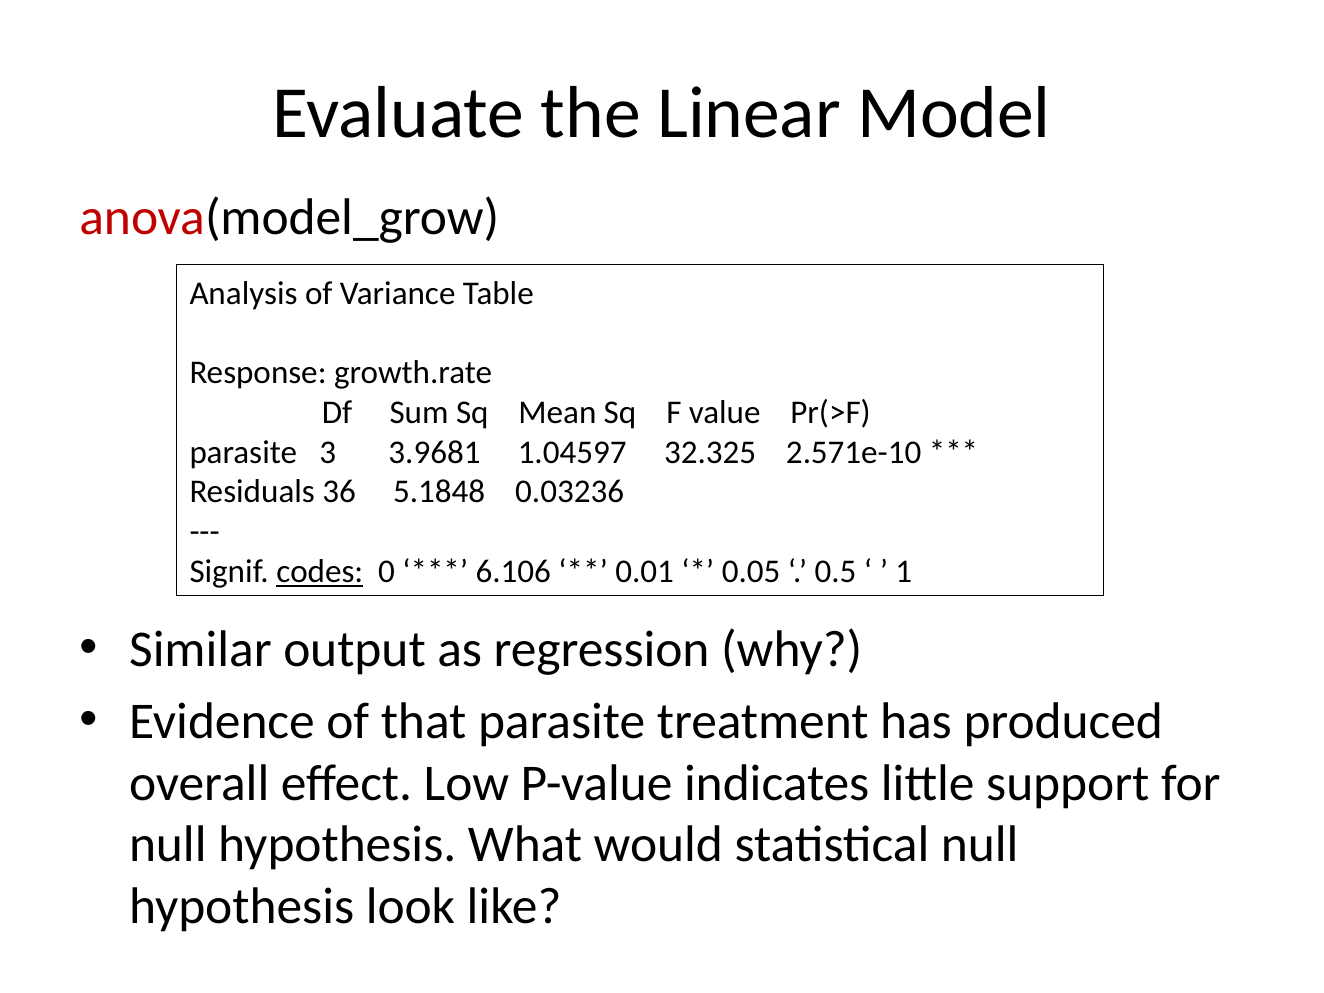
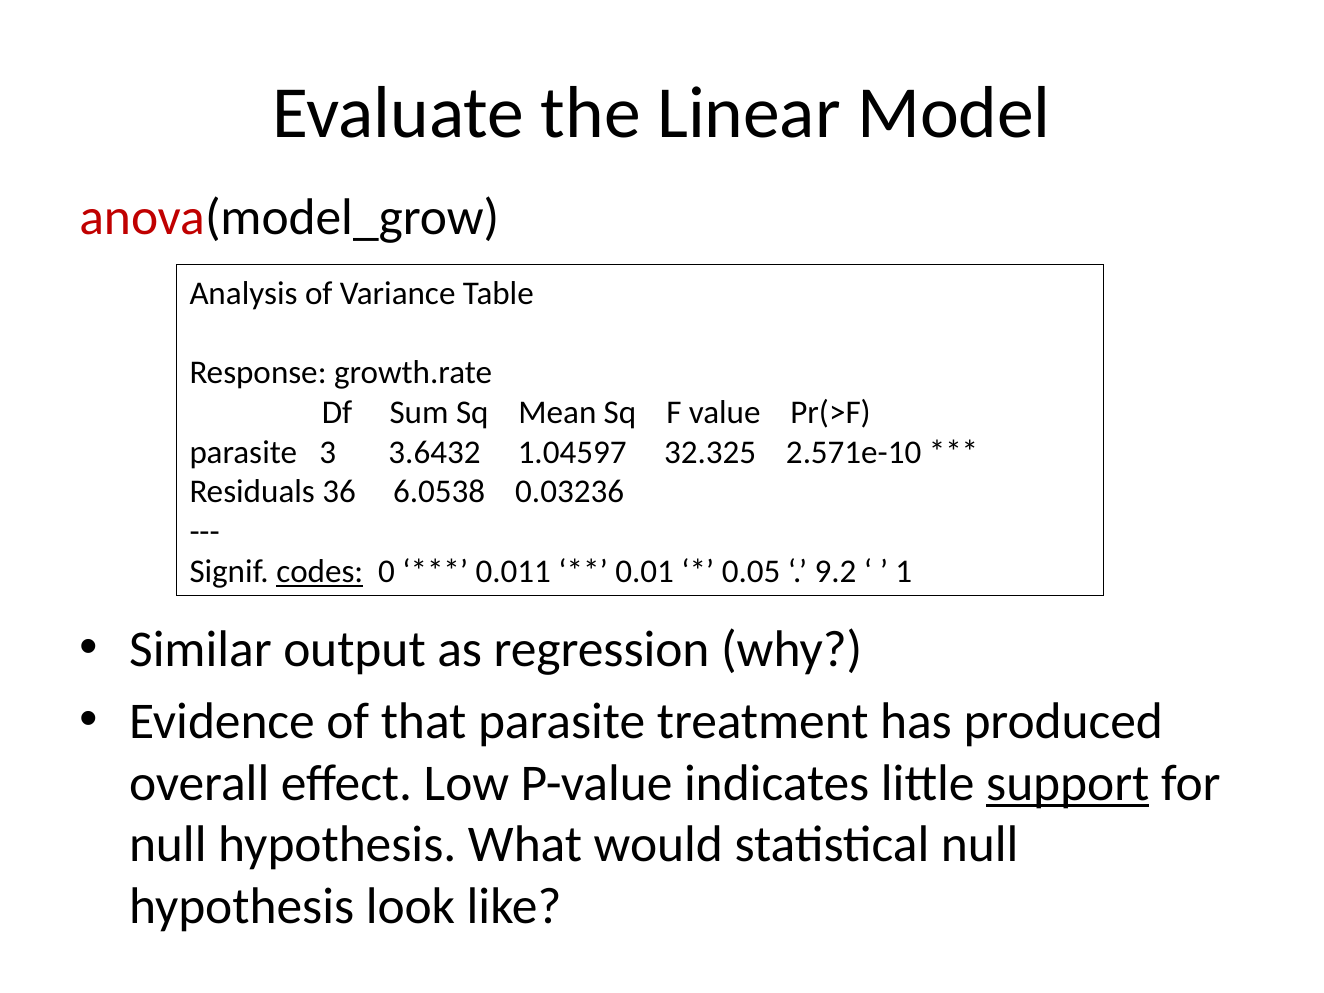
3.9681: 3.9681 -> 3.6432
5.1848: 5.1848 -> 6.0538
6.106: 6.106 -> 0.011
0.5: 0.5 -> 9.2
support underline: none -> present
